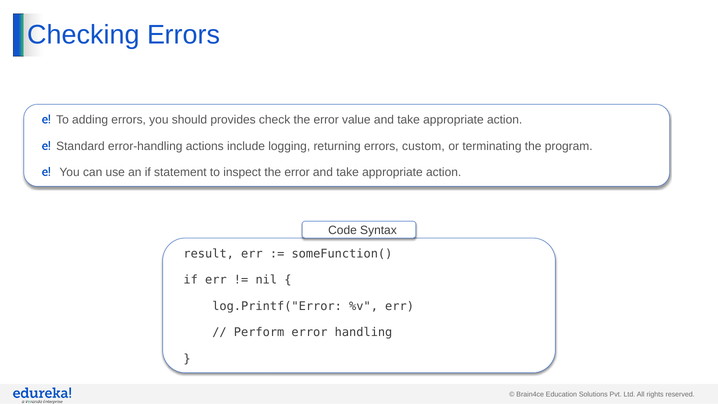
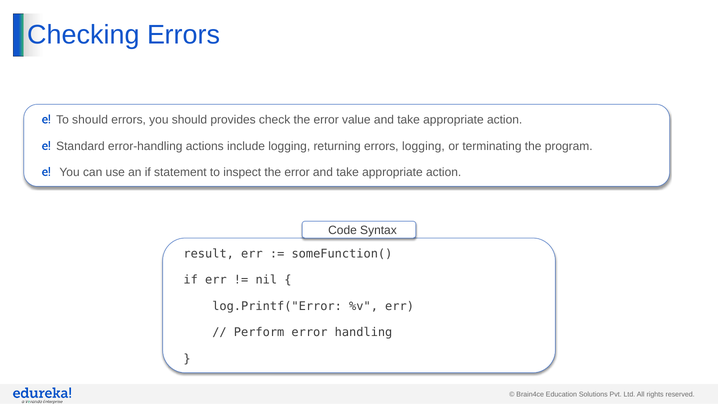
To adding: adding -> should
errors custom: custom -> logging
